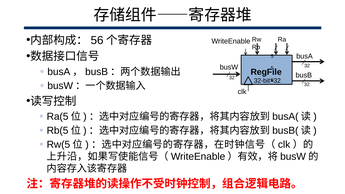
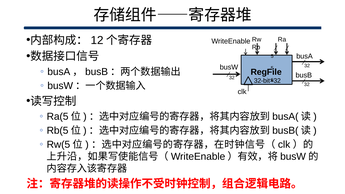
56: 56 -> 12
